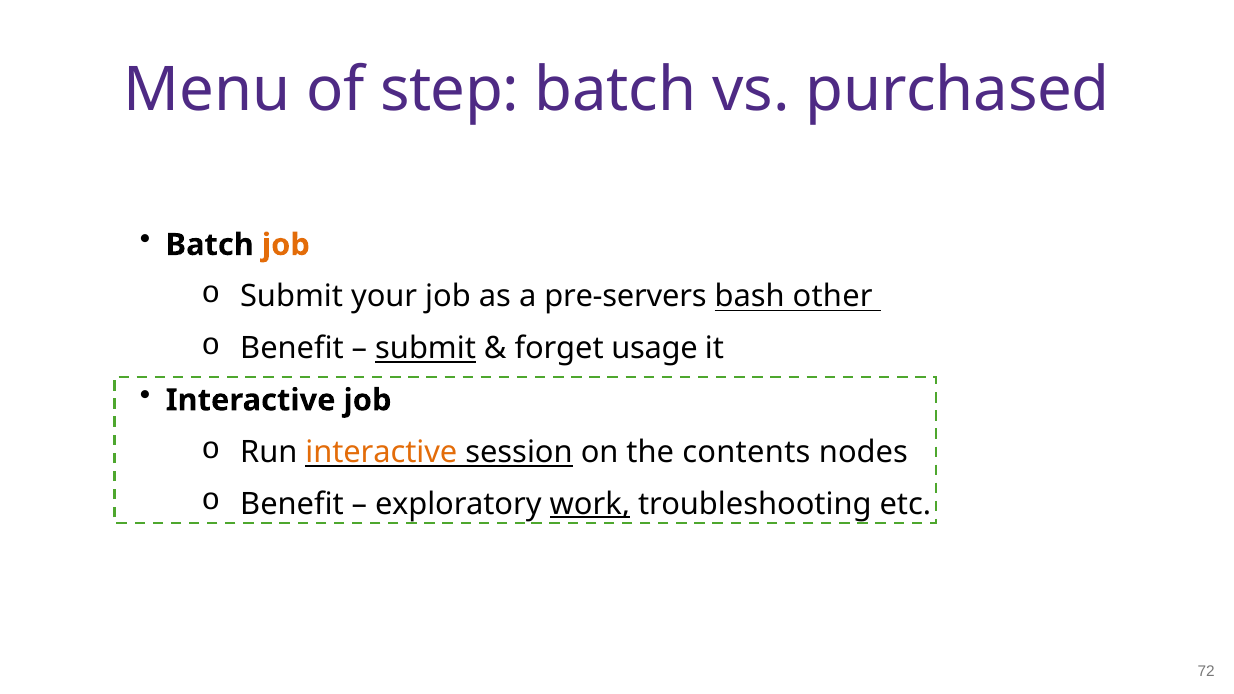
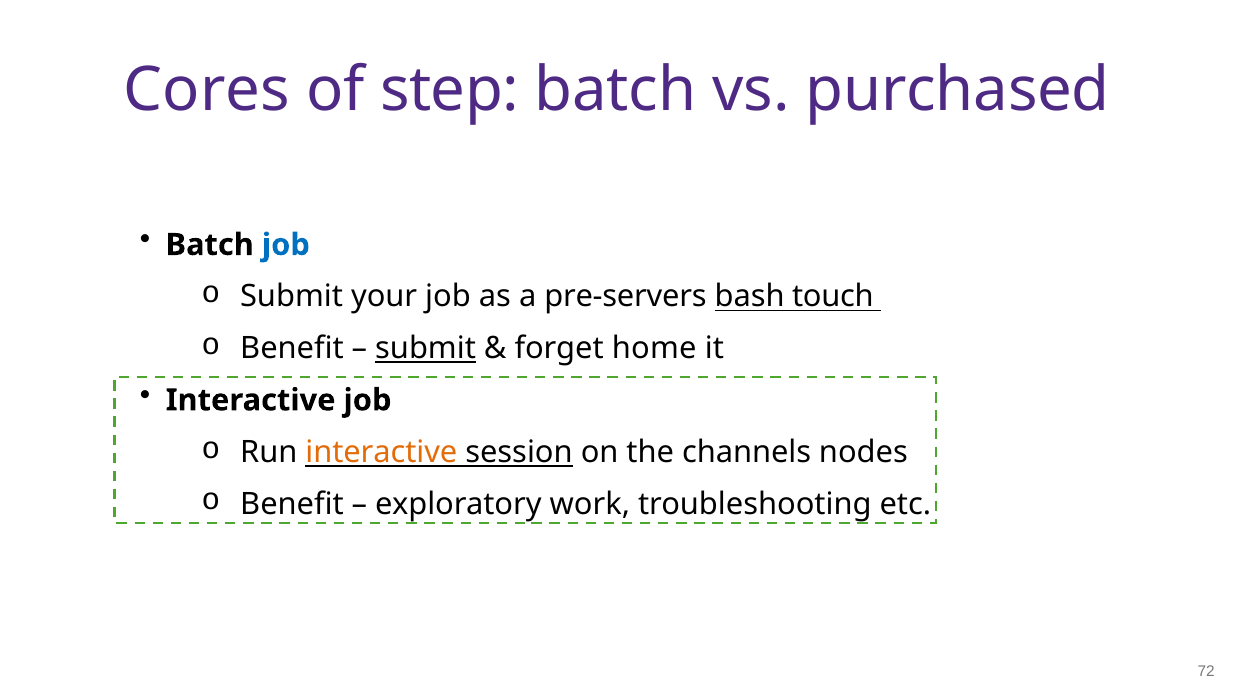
Menu: Menu -> Cores
job at (286, 245) colour: orange -> blue
other: other -> touch
usage: usage -> home
contents: contents -> channels
work underline: present -> none
